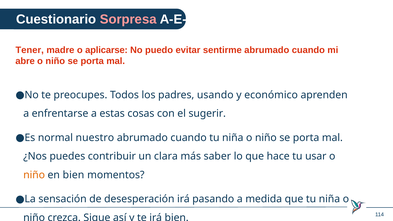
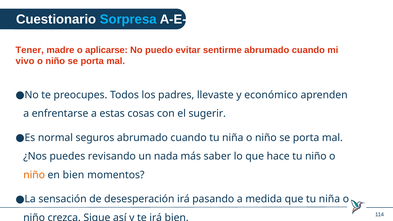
Sorpresa colour: pink -> light blue
abre: abre -> vivo
usando: usando -> llevaste
nuestro: nuestro -> seguros
contribuir: contribuir -> revisando
clara: clara -> nada
tu usar: usar -> niño
